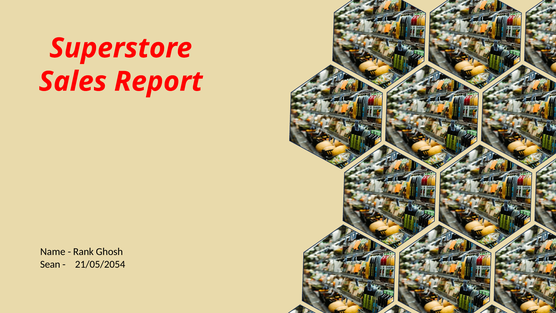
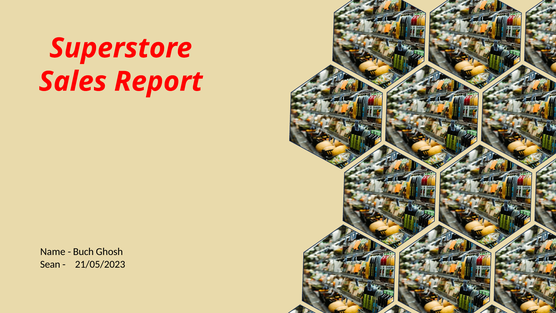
Rank: Rank -> Buch
21/05/2054: 21/05/2054 -> 21/05/2023
